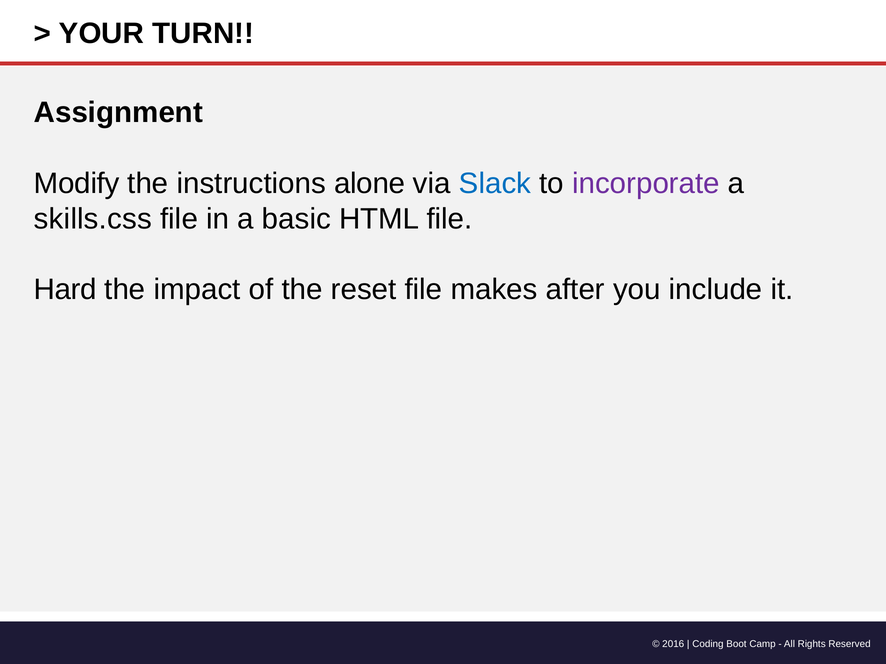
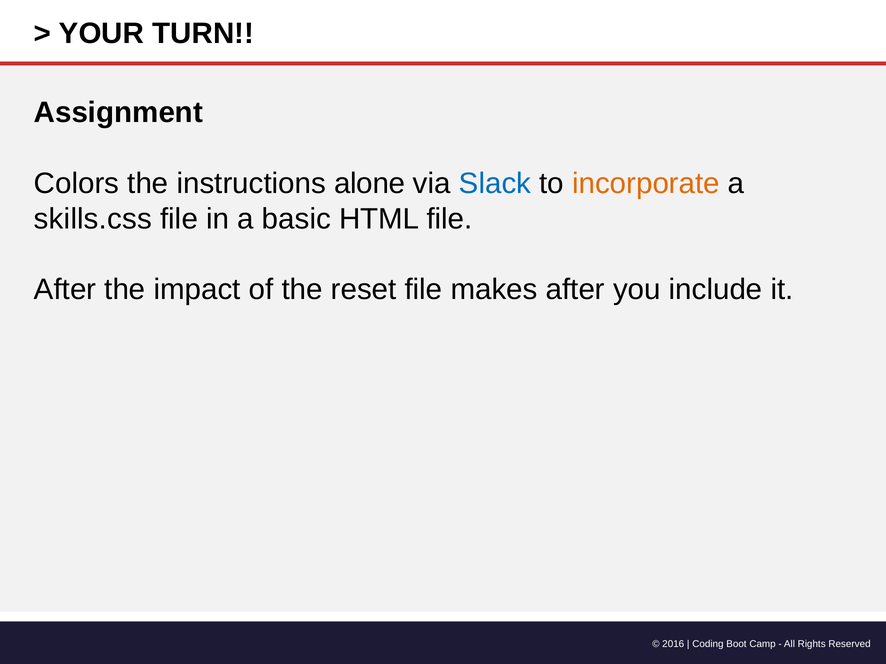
Modify: Modify -> Colors
incorporate colour: purple -> orange
Hard at (65, 290): Hard -> After
